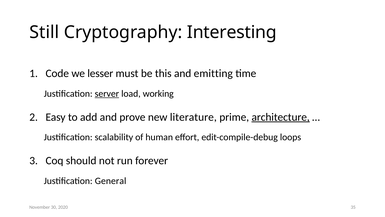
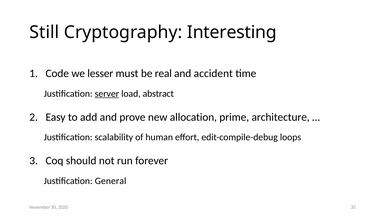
this: this -> real
emitting: emitting -> accident
working: working -> abstract
literature: literature -> allocation
architecture underline: present -> none
